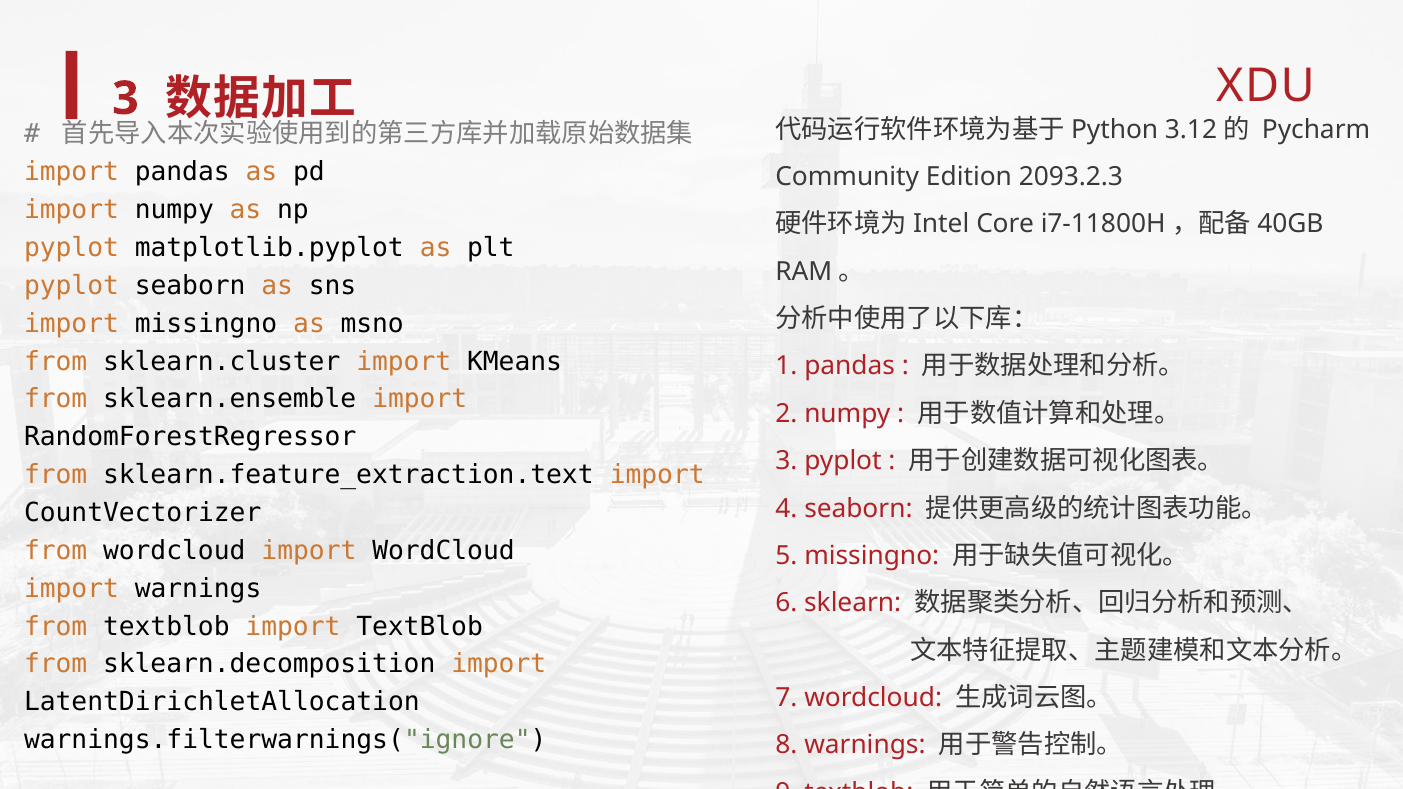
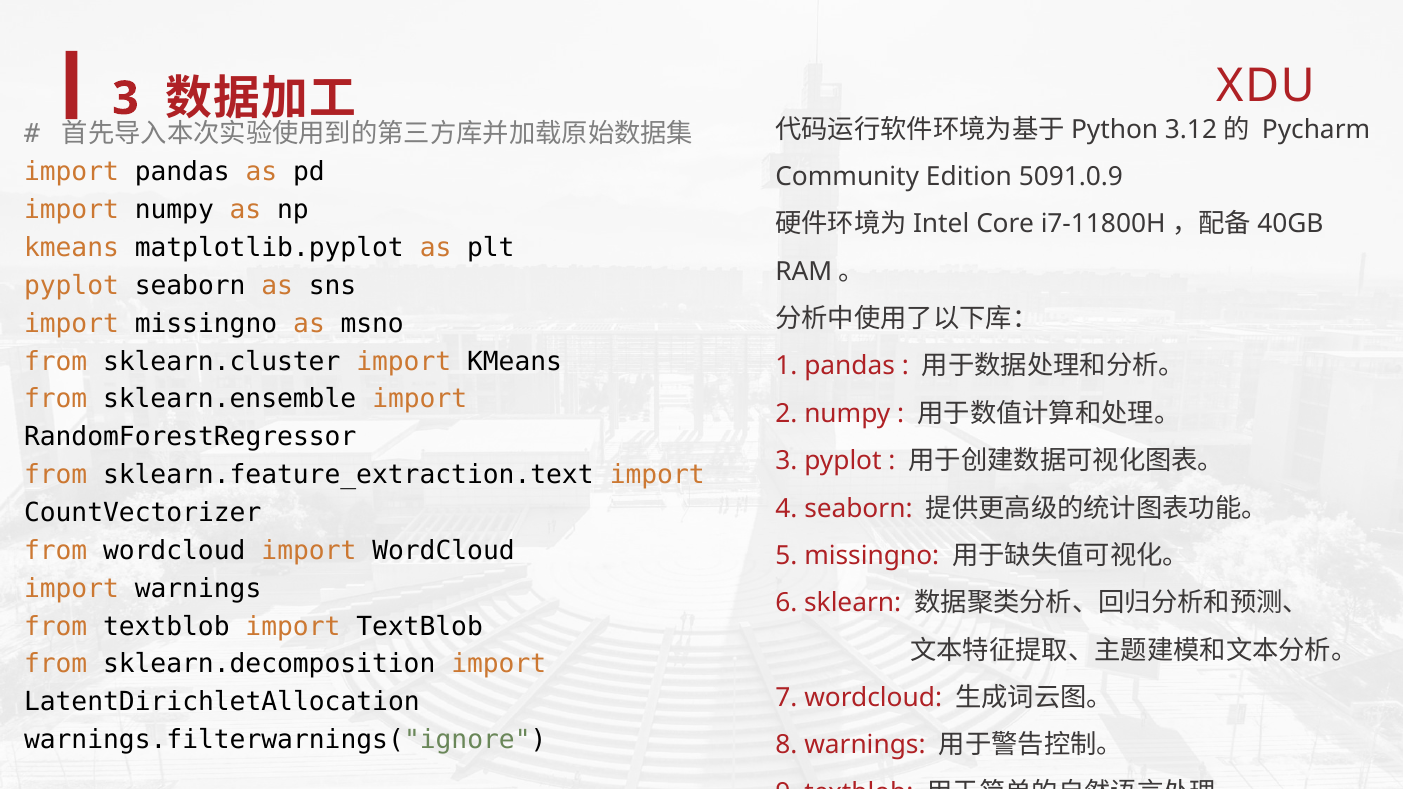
2093.2.3: 2093.2.3 -> 5091.0.9
pyplot at (71, 248): pyplot -> kmeans
